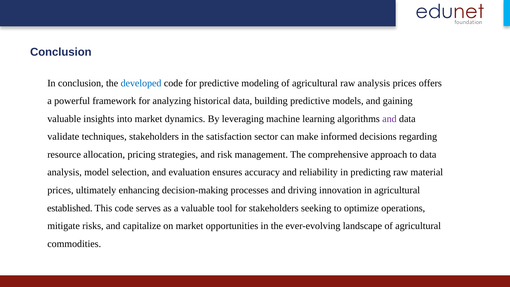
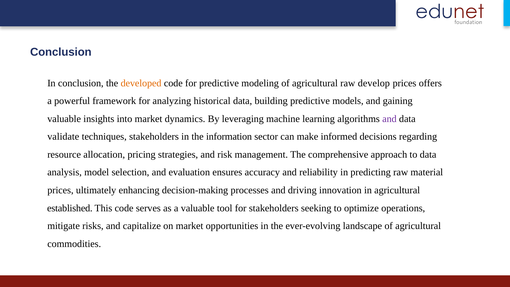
developed colour: blue -> orange
raw analysis: analysis -> develop
satisfaction: satisfaction -> information
